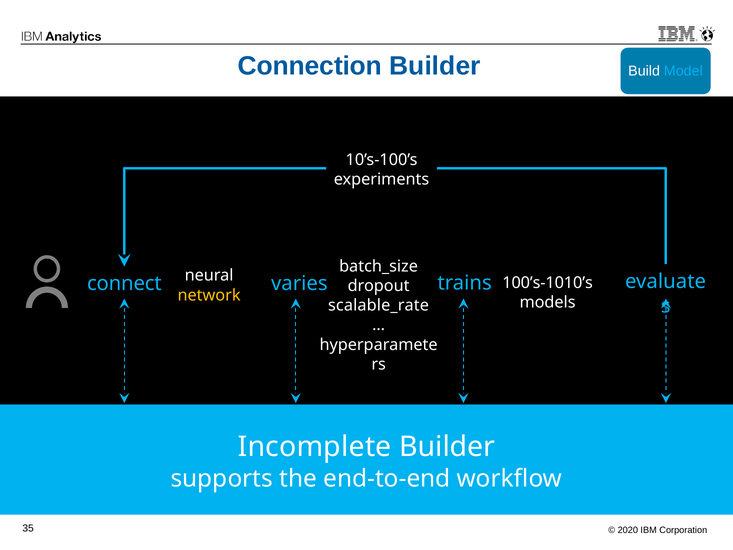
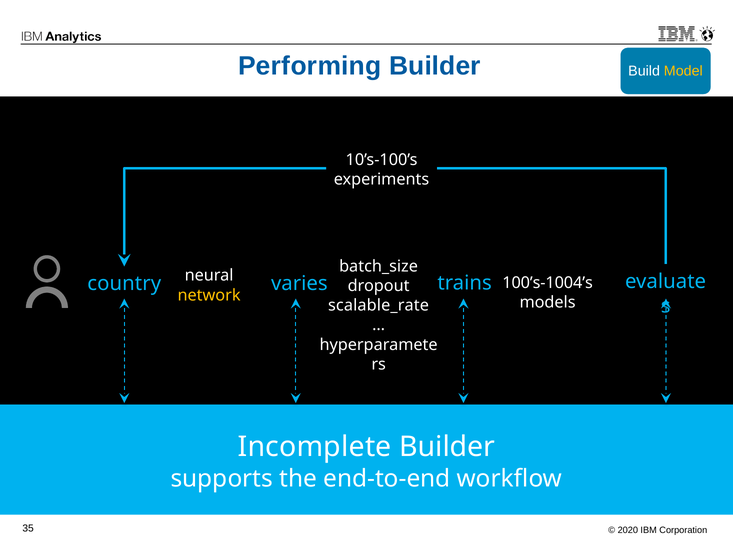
Connection: Connection -> Performing
Model colour: light blue -> yellow
connect: connect -> country
100’s-1010’s: 100’s-1010’s -> 100’s-1004’s
